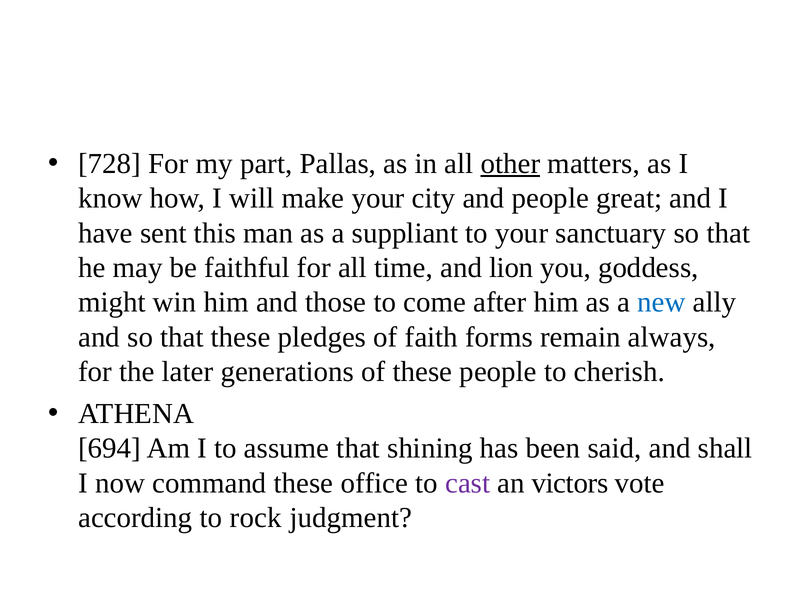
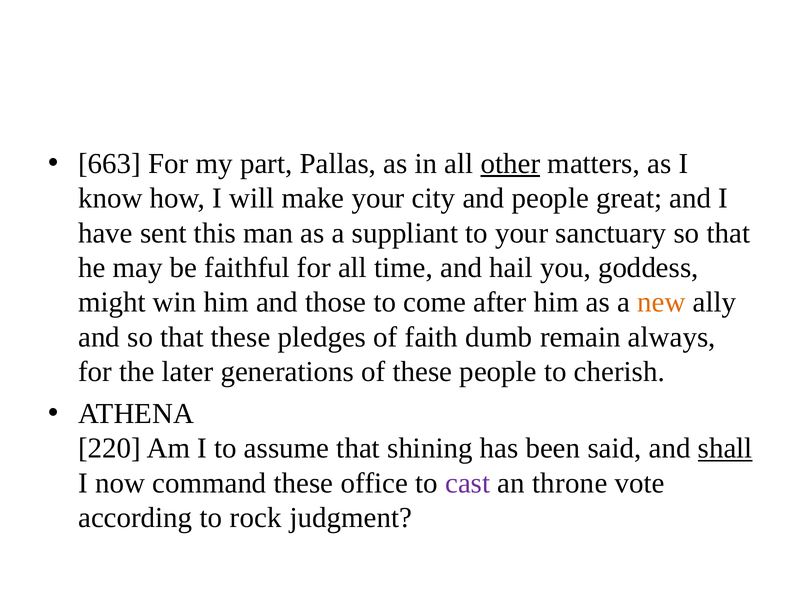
728: 728 -> 663
lion: lion -> hail
new colour: blue -> orange
forms: forms -> dumb
694: 694 -> 220
shall underline: none -> present
victors: victors -> throne
